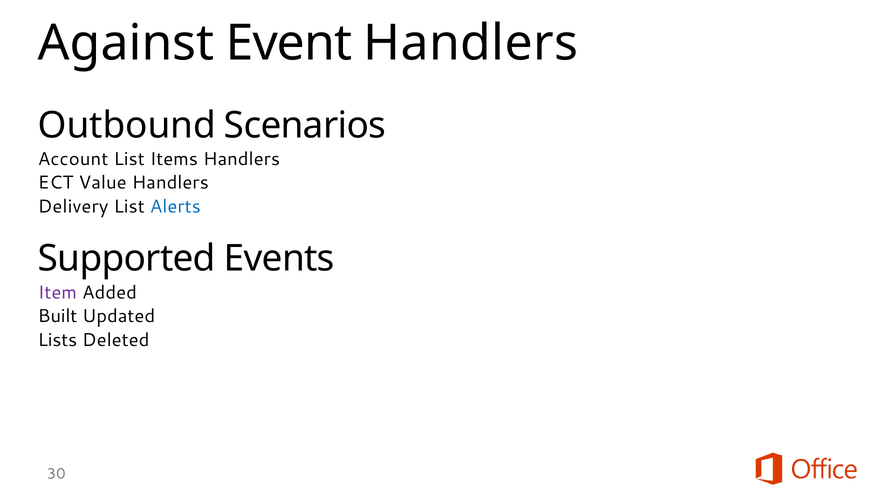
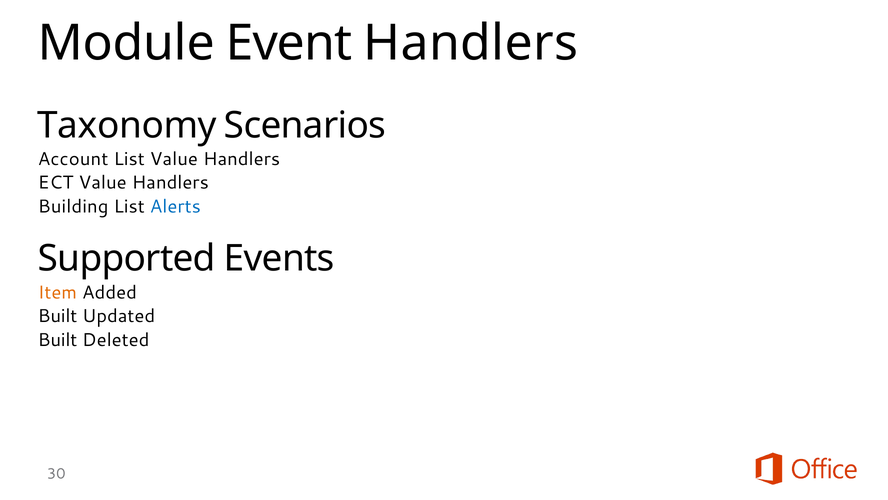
Against: Against -> Module
Outbound: Outbound -> Taxonomy
List Items: Items -> Value
Delivery: Delivery -> Building
Item colour: purple -> orange
Lists at (58, 340): Lists -> Built
